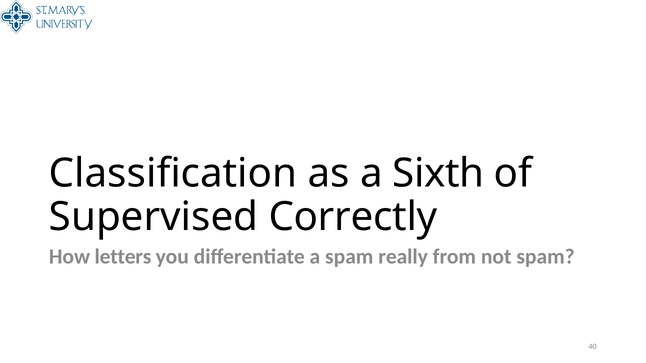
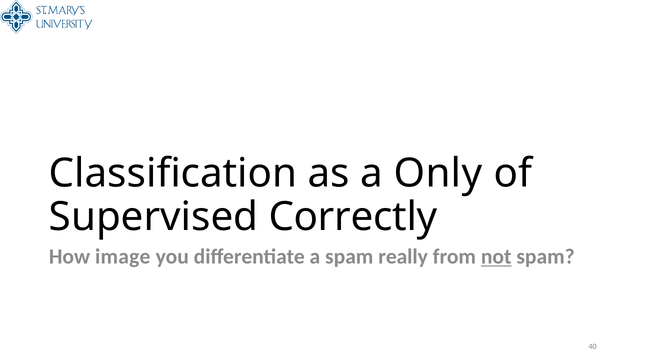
Sixth: Sixth -> Only
letters: letters -> image
not underline: none -> present
